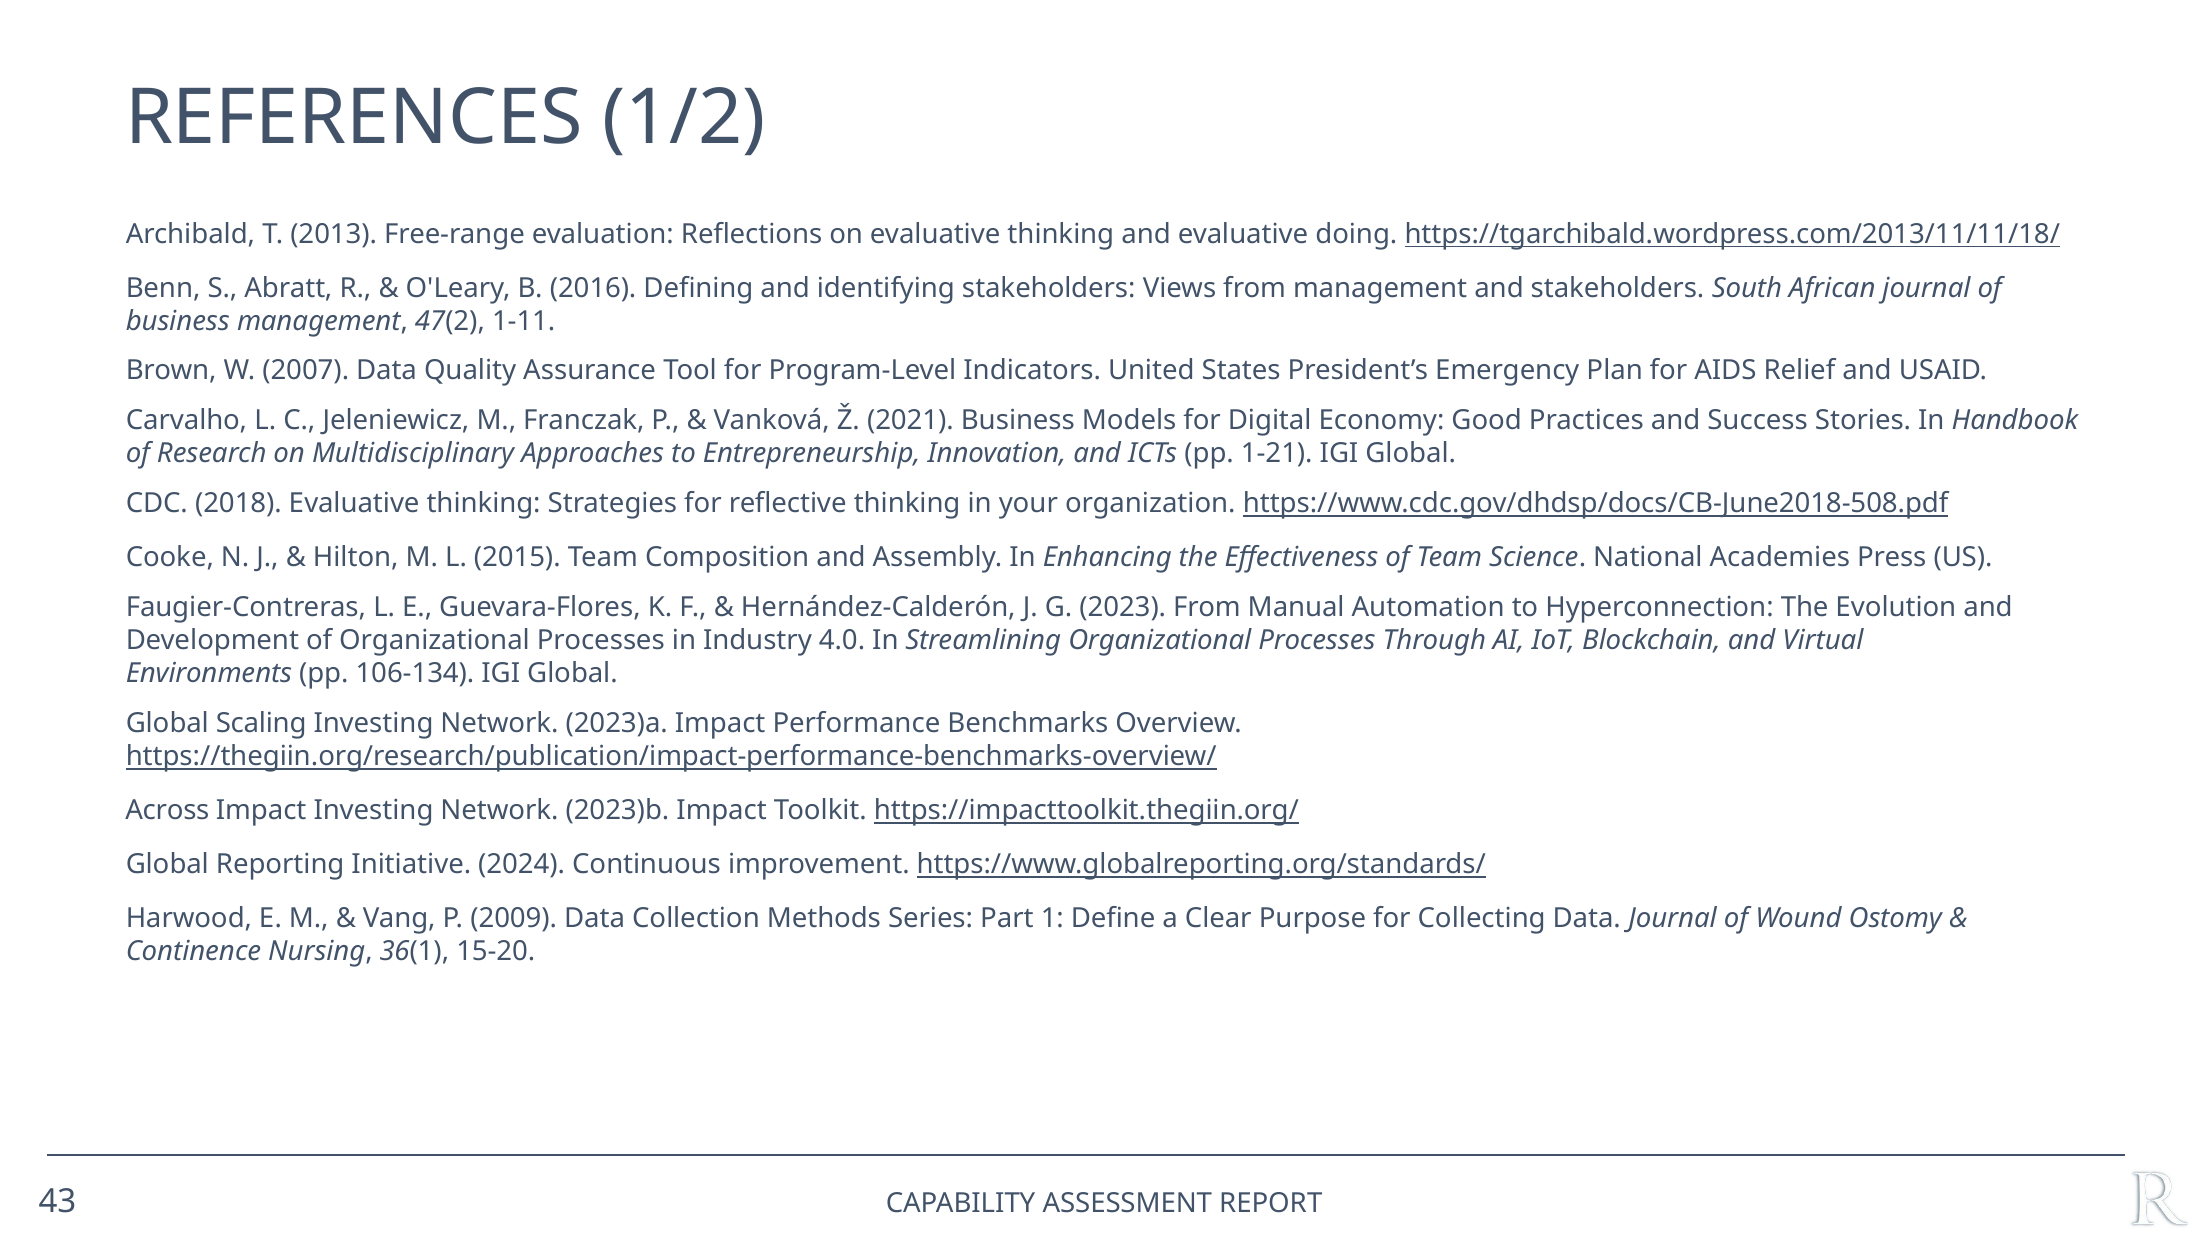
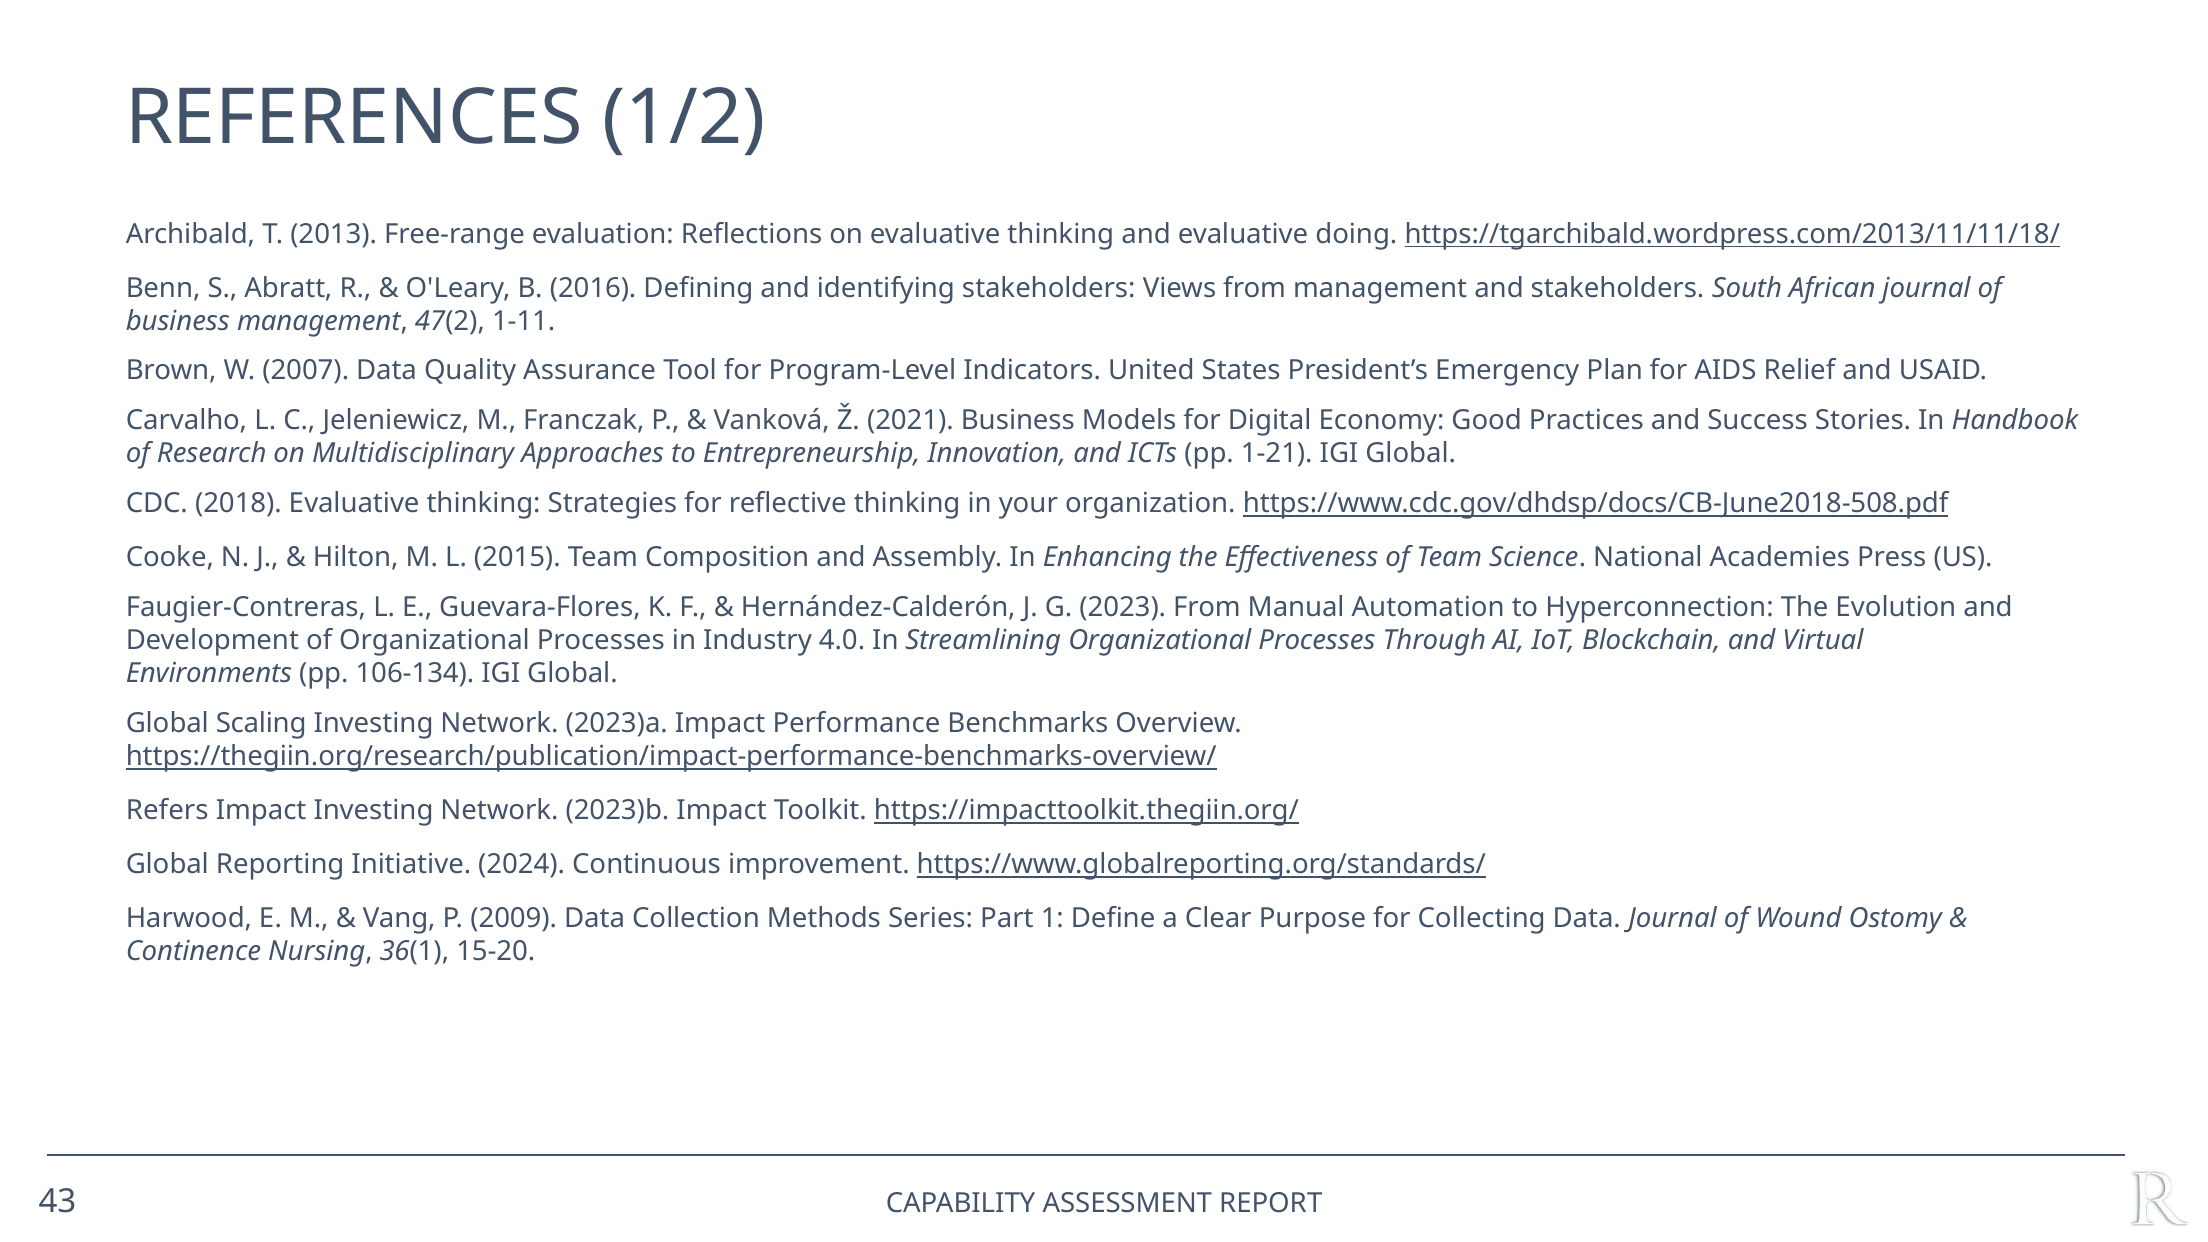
Across: Across -> Refers
